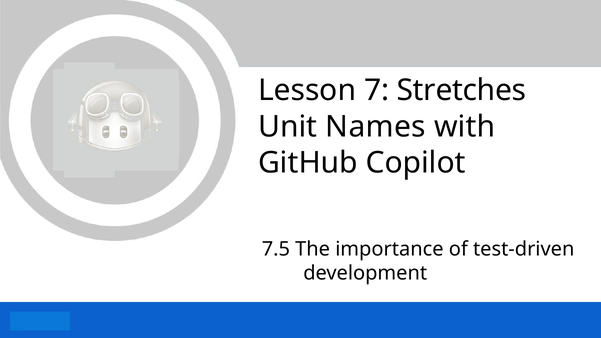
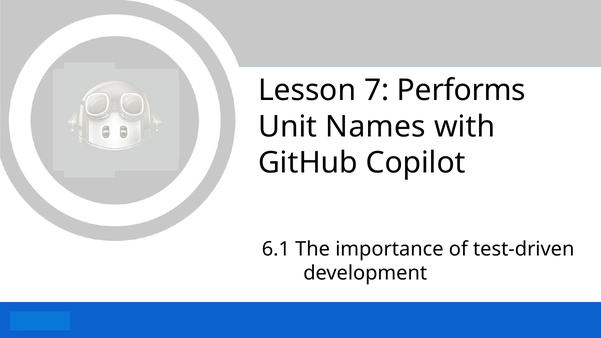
Stretches: Stretches -> Performs
7.5: 7.5 -> 6.1
